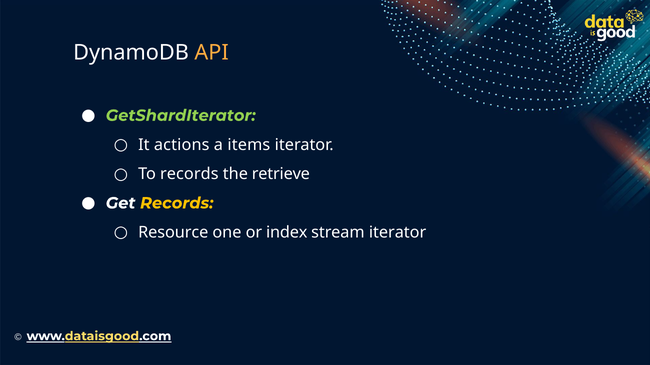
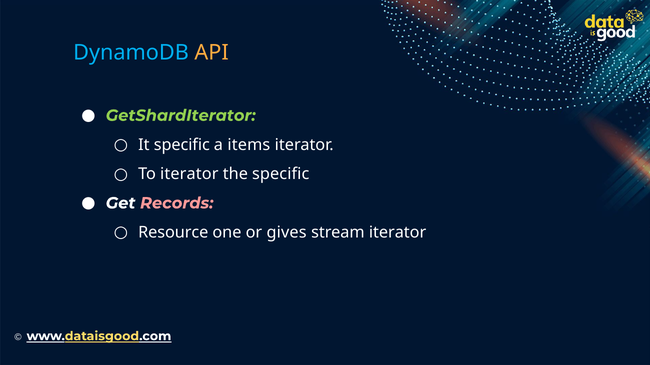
DynamoDB colour: white -> light blue
It actions: actions -> specific
To records: records -> iterator
the retrieve: retrieve -> specific
Records at (177, 203) colour: yellow -> pink
index: index -> gives
